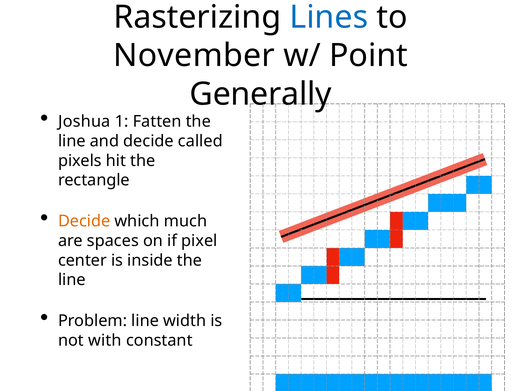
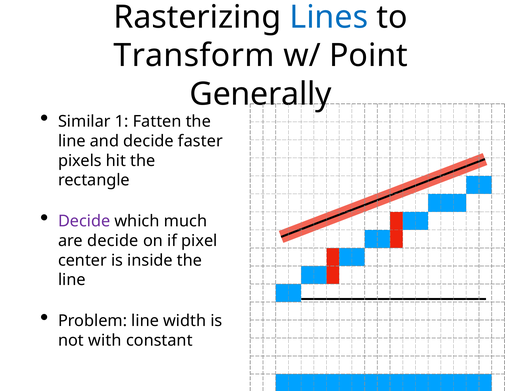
November: November -> Transform
Joshua: Joshua -> Similar
called: called -> faster
Decide at (84, 221) colour: orange -> purple
are spaces: spaces -> decide
